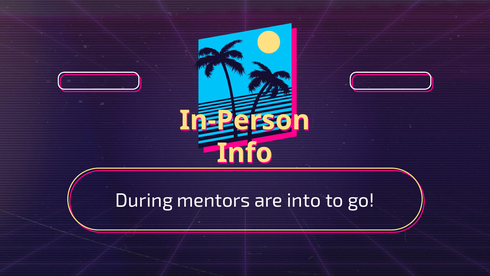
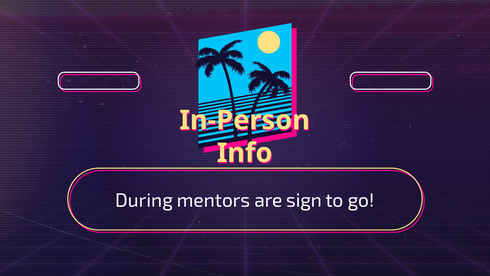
into: into -> sign
